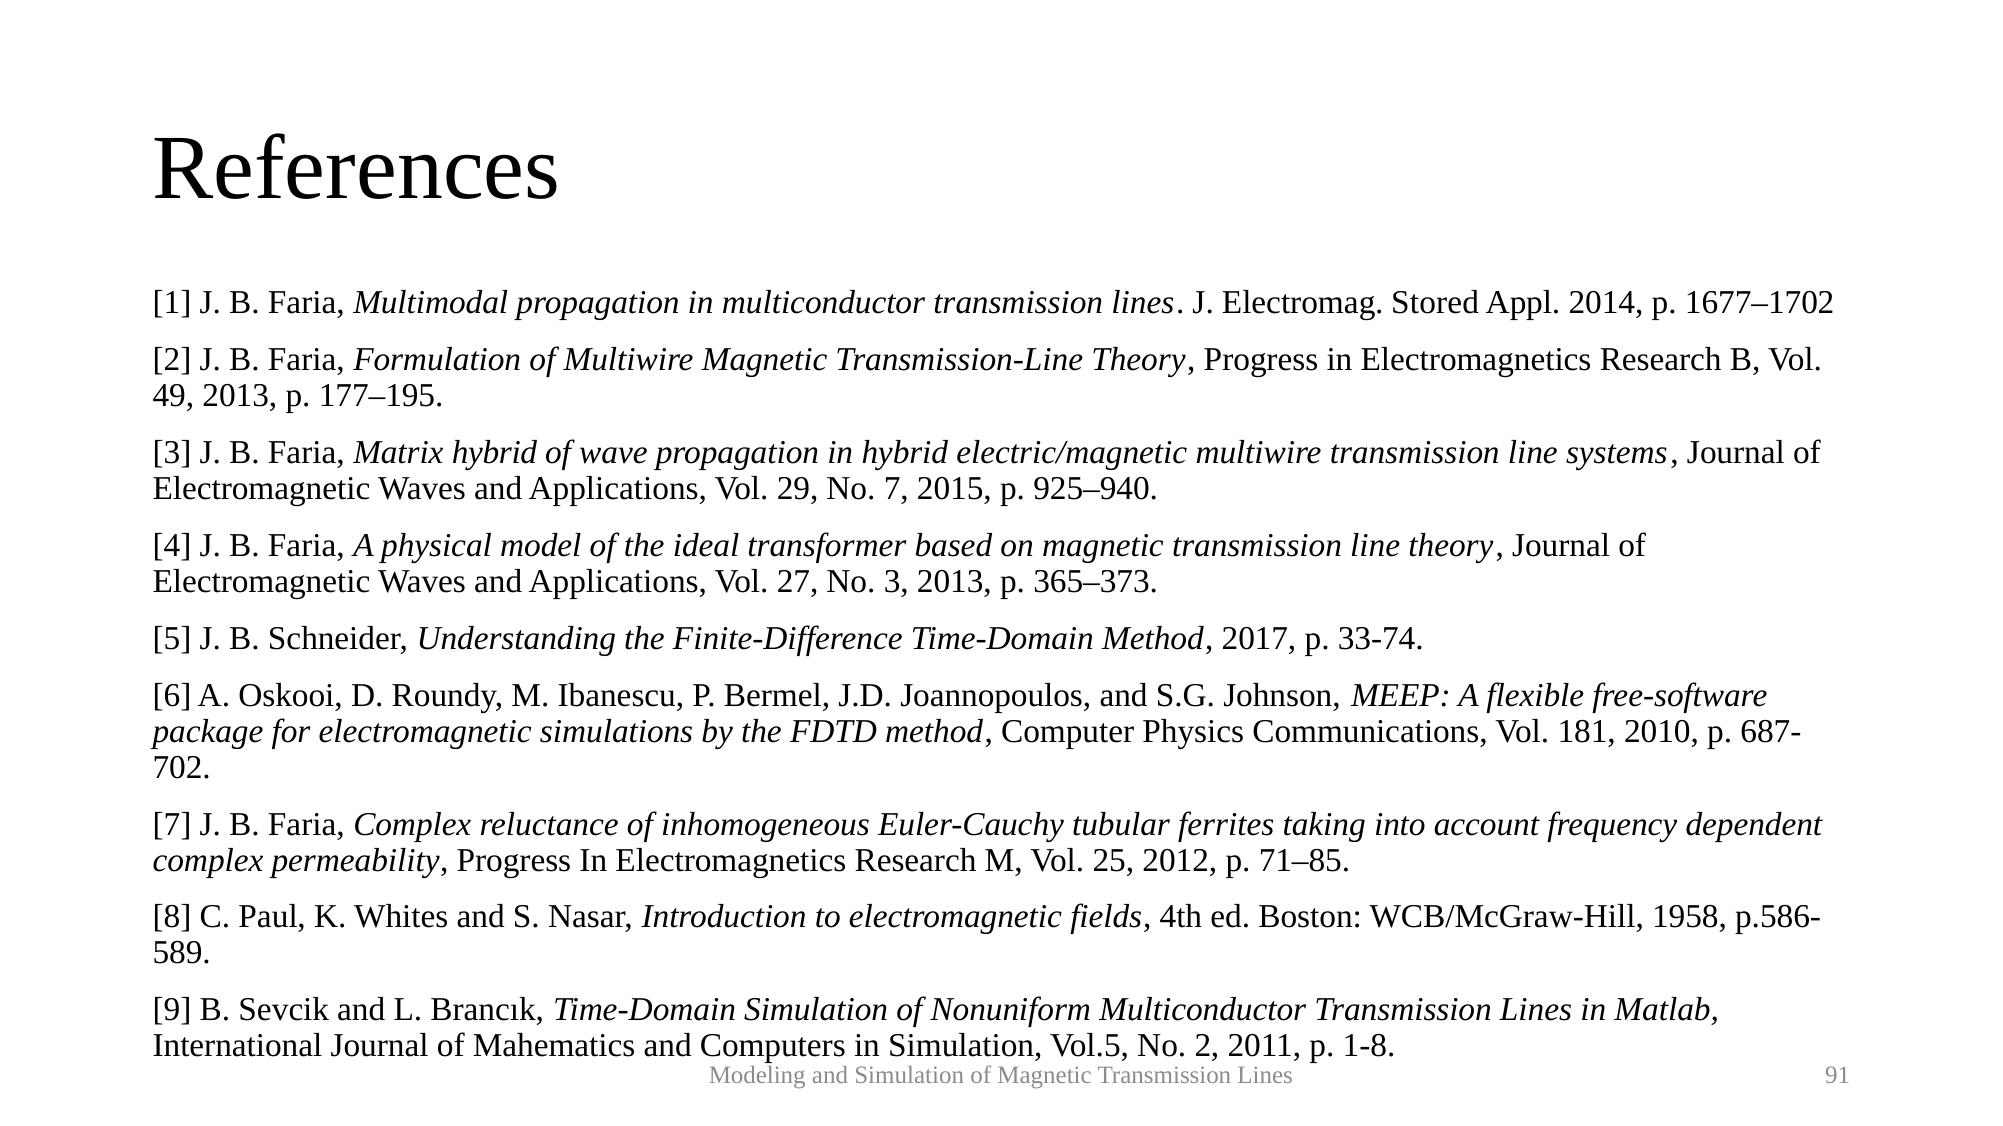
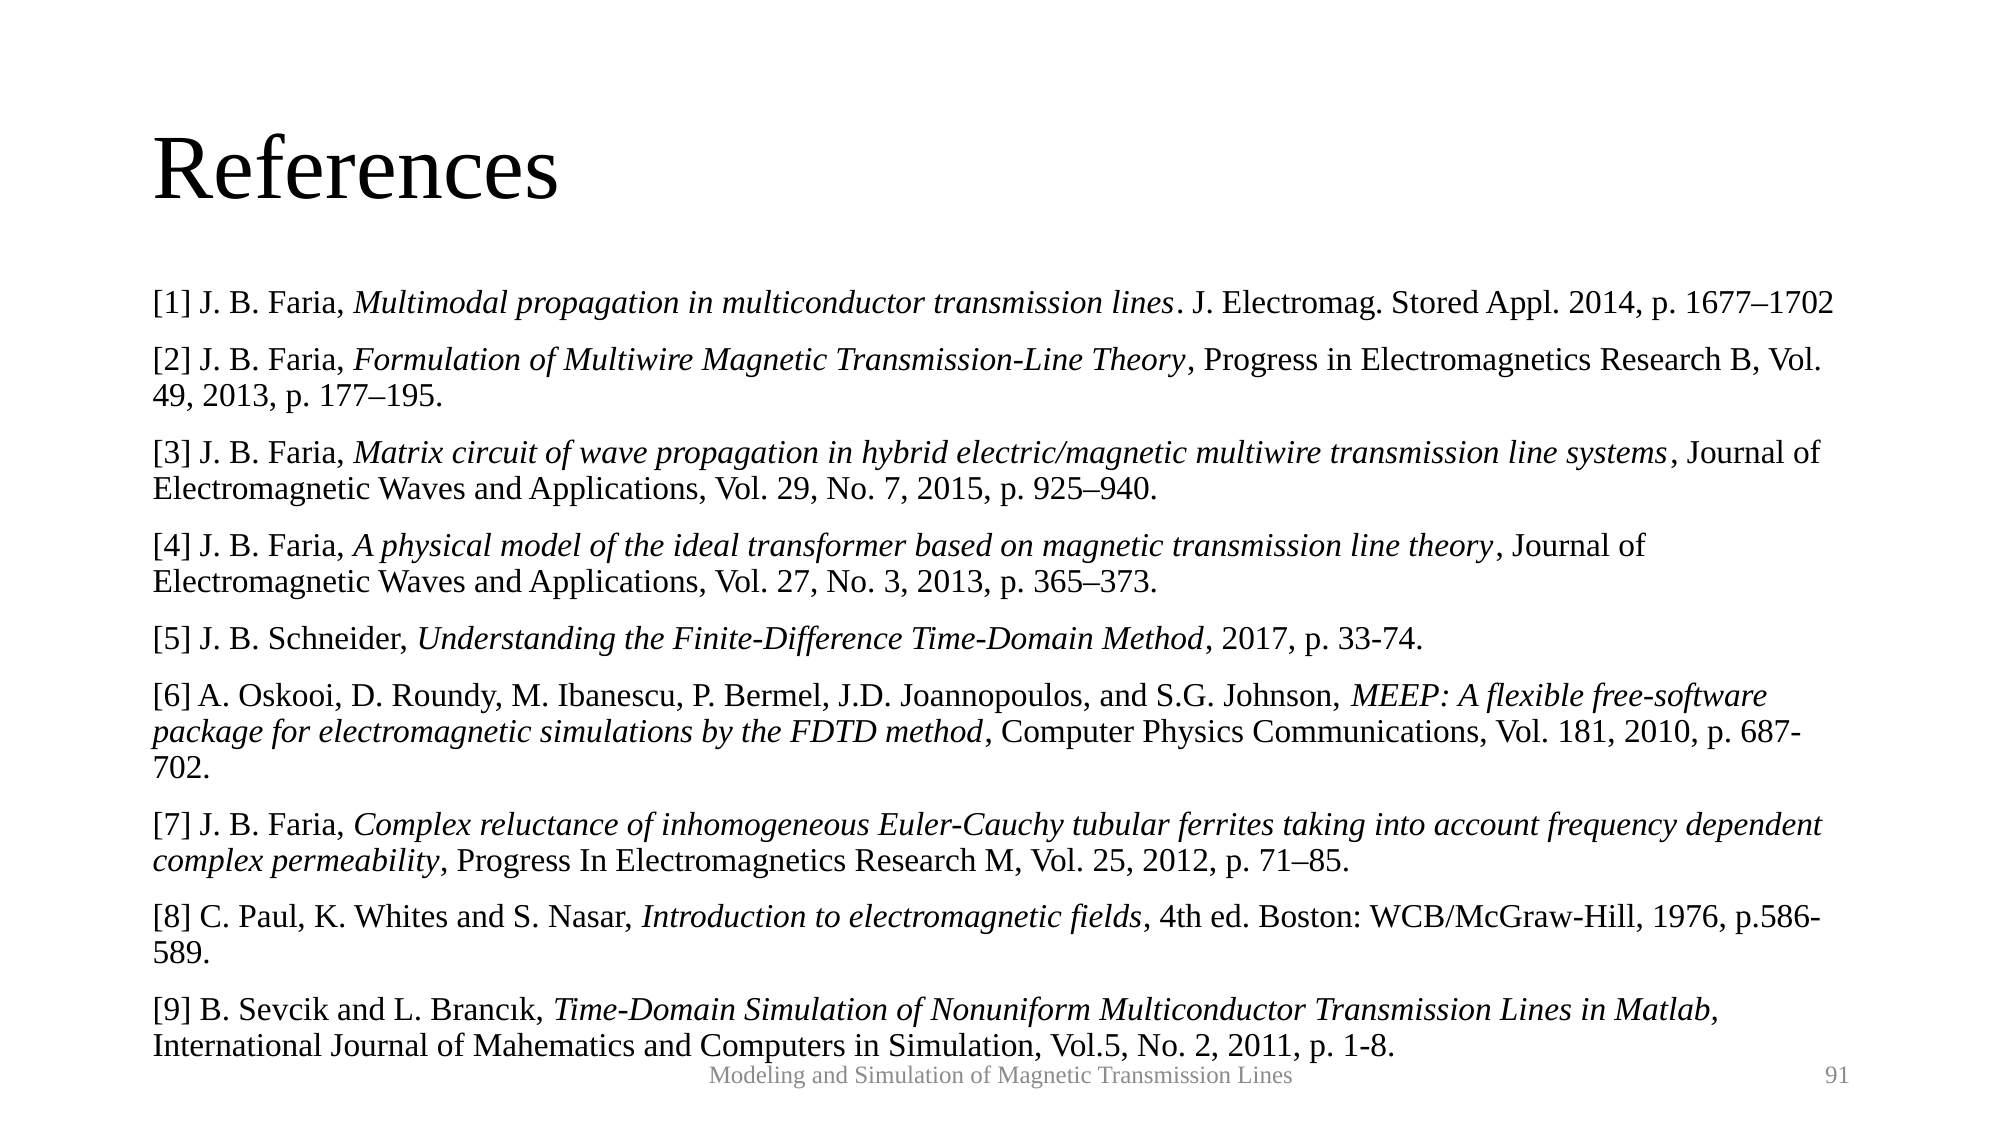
Matrix hybrid: hybrid -> circuit
1958: 1958 -> 1976
